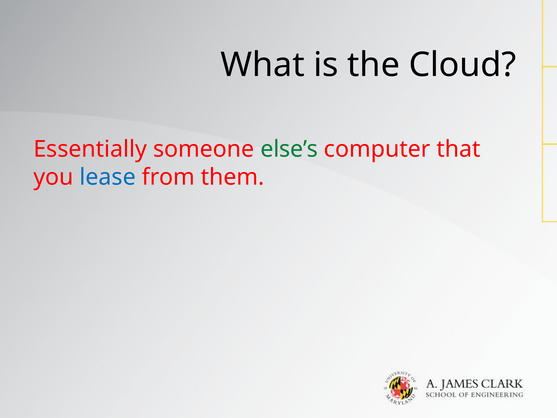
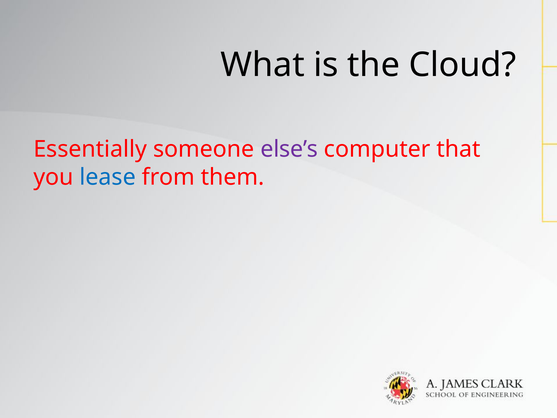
else’s colour: green -> purple
